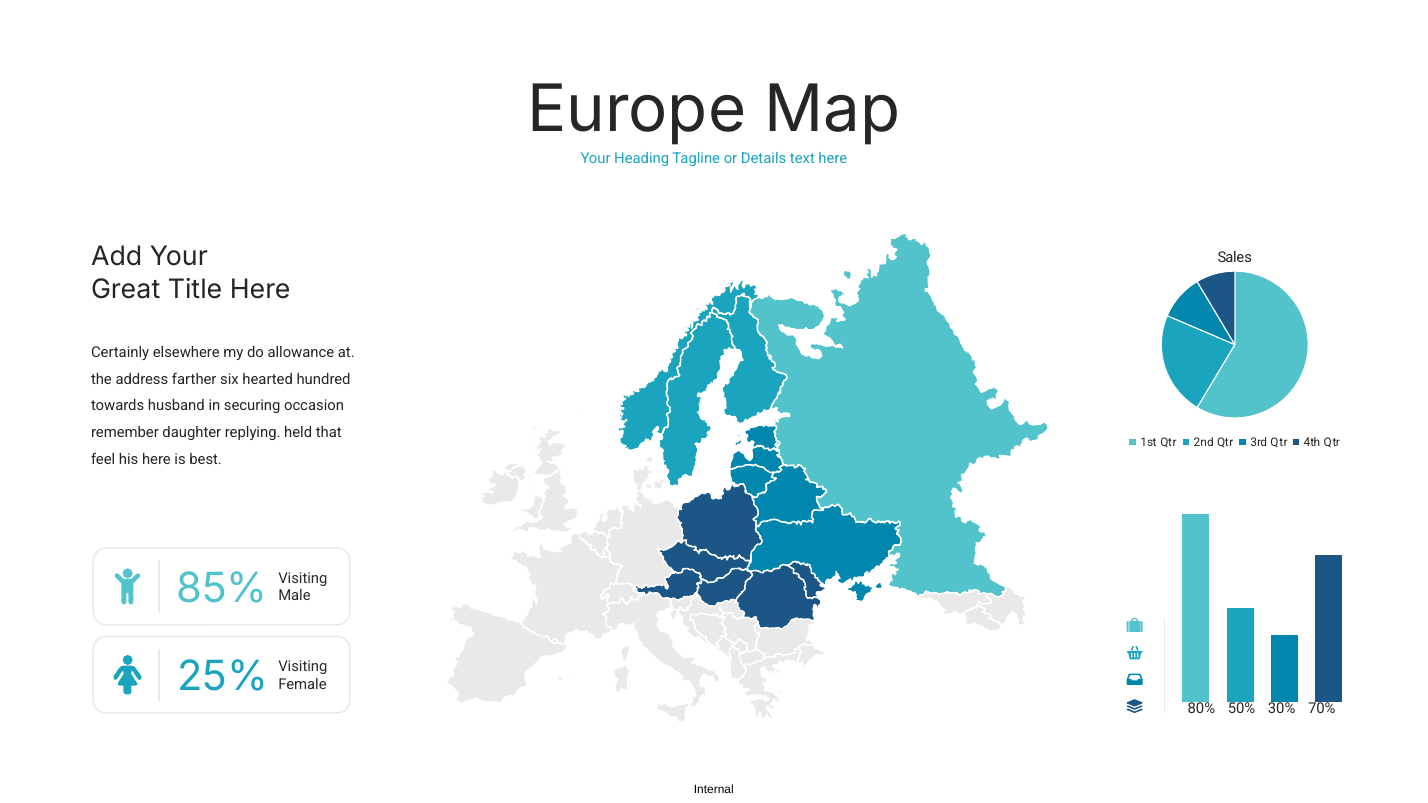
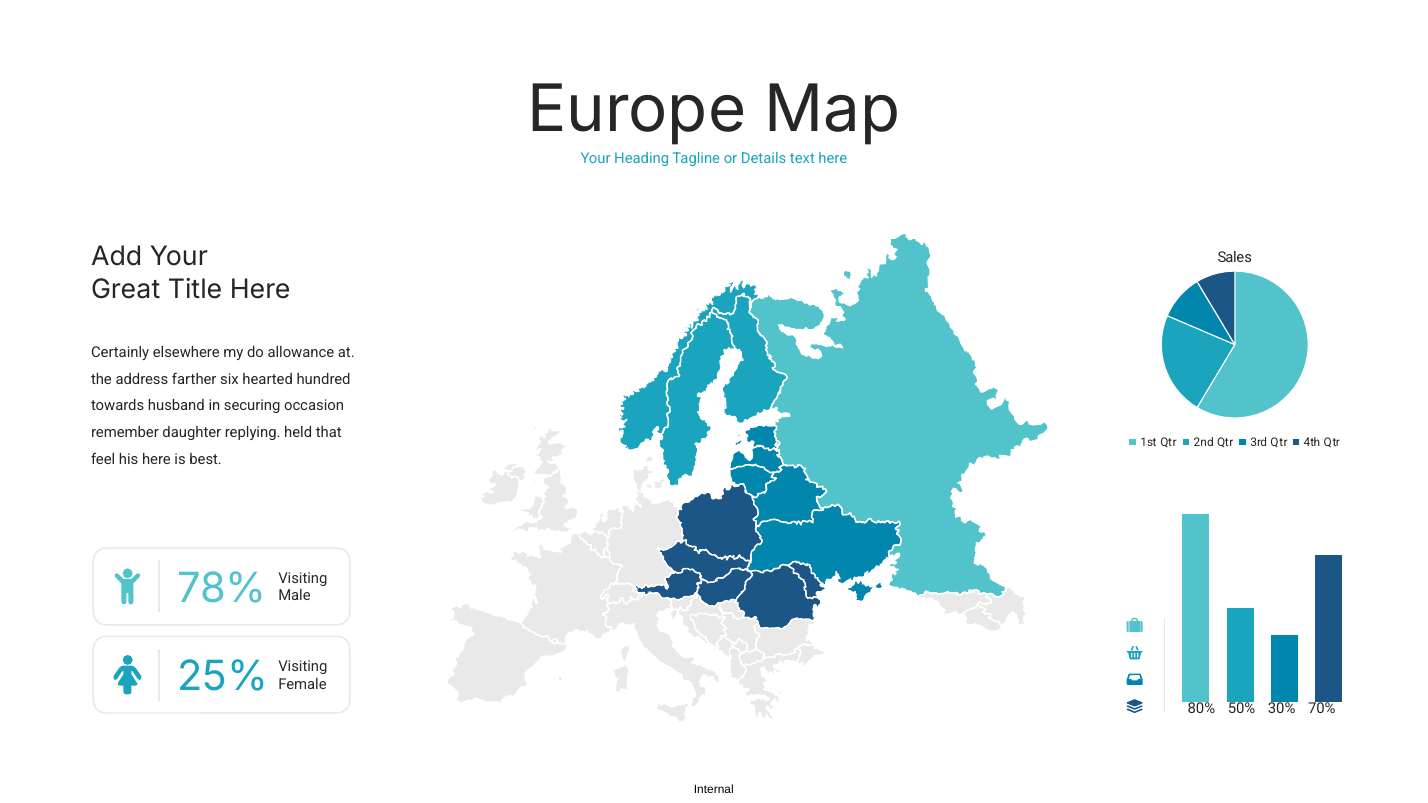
85%: 85% -> 78%
